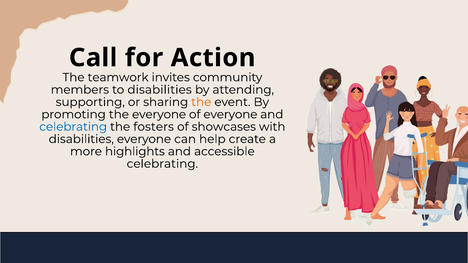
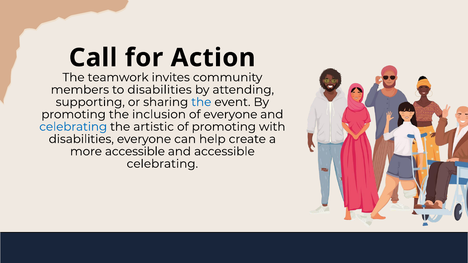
the at (201, 102) colour: orange -> blue
the everyone: everyone -> inclusion
fosters: fosters -> artistic
of showcases: showcases -> promoting
more highlights: highlights -> accessible
